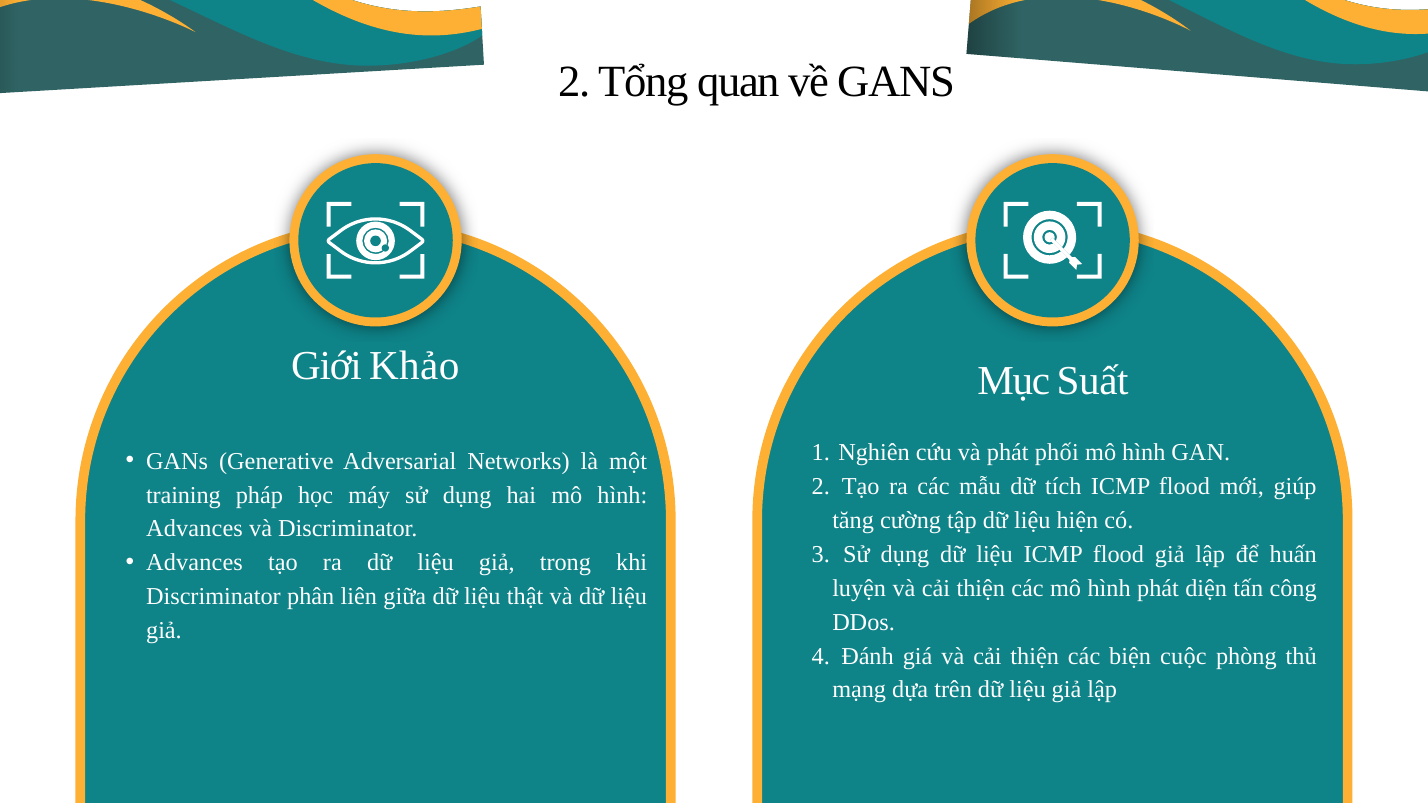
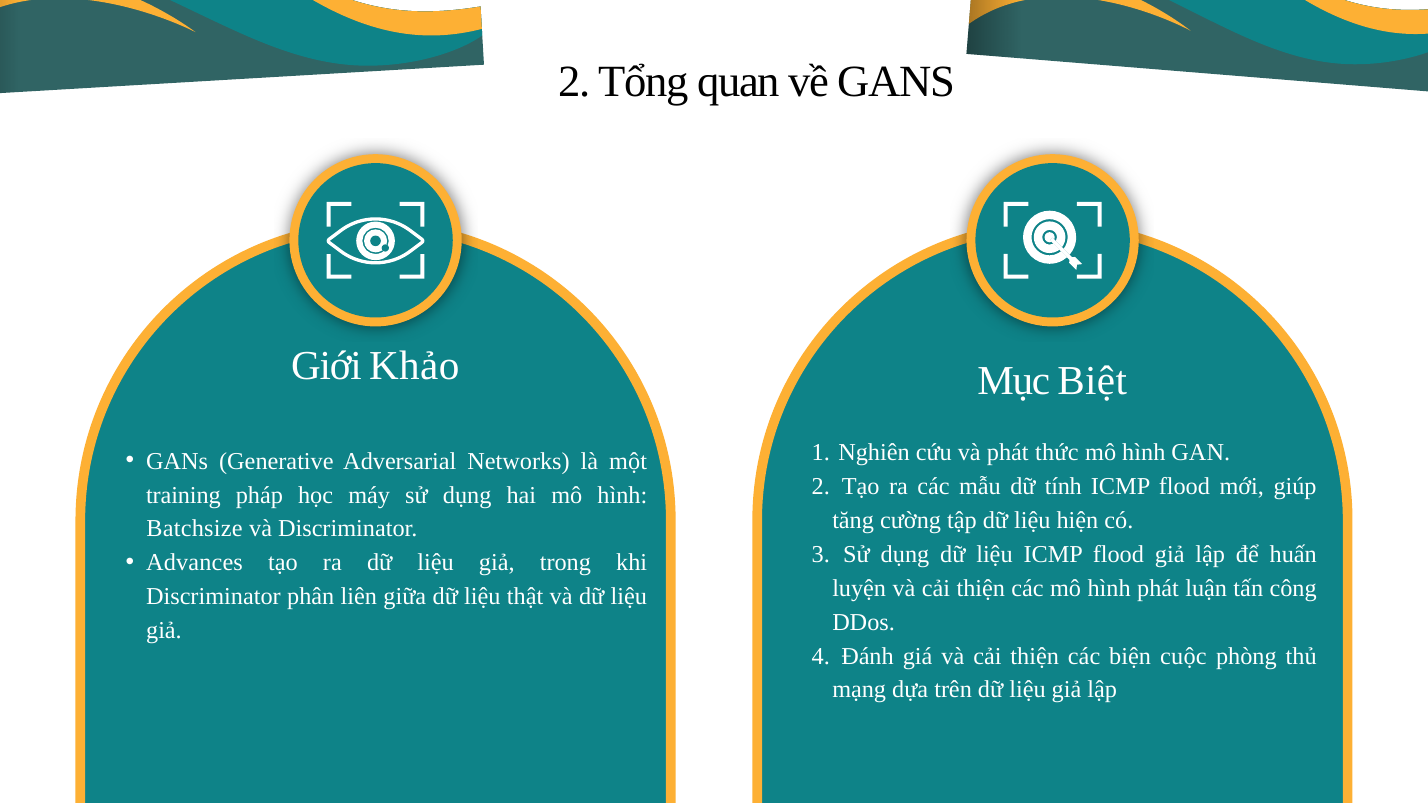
Suất: Suất -> Biệt
phối: phối -> thức
tích: tích -> tính
Advances at (195, 529): Advances -> Batchsize
diện: diện -> luận
